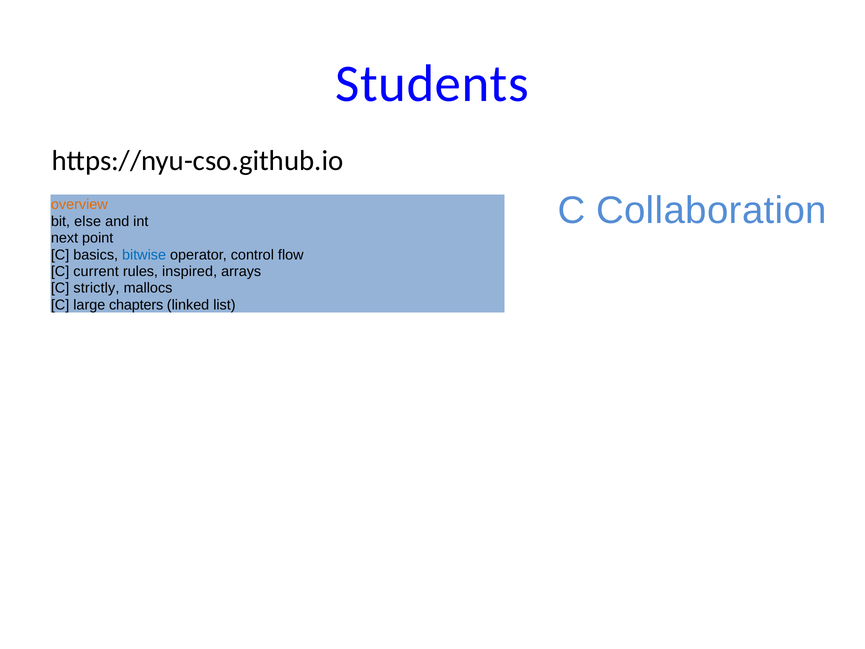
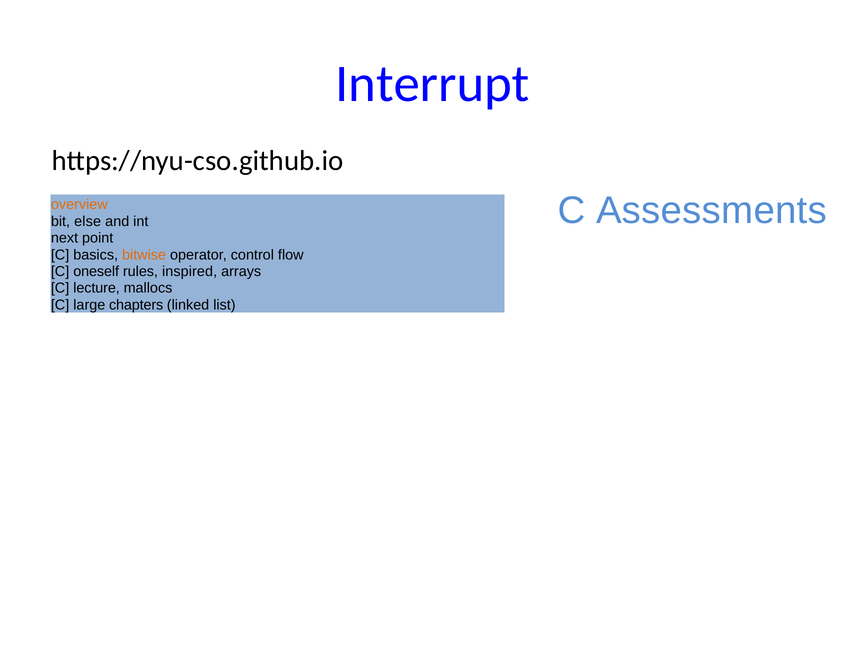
Students: Students -> Interrupt
Collaboration: Collaboration -> Assessments
bitwise colour: blue -> orange
current: current -> oneself
strictly: strictly -> lecture
